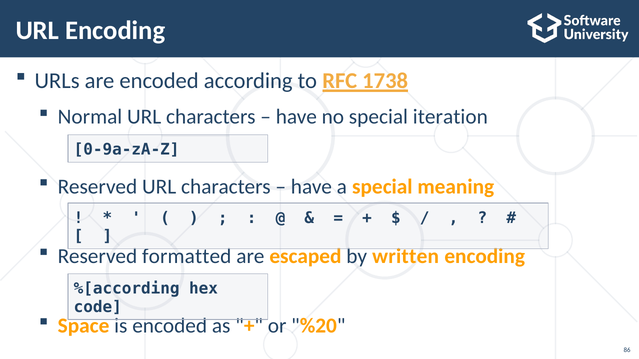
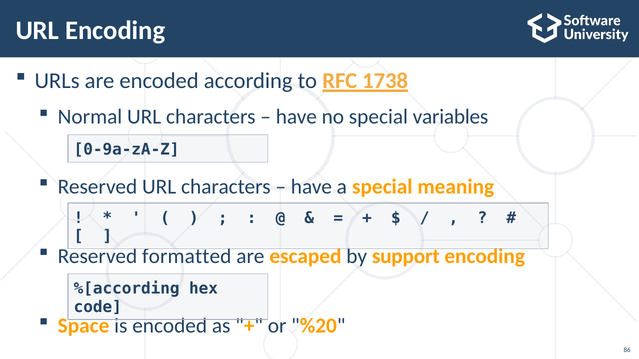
iteration: iteration -> variables
written: written -> support
